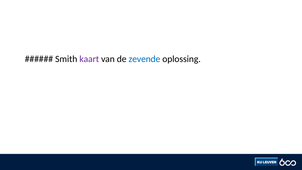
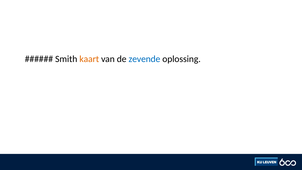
kaart colour: purple -> orange
